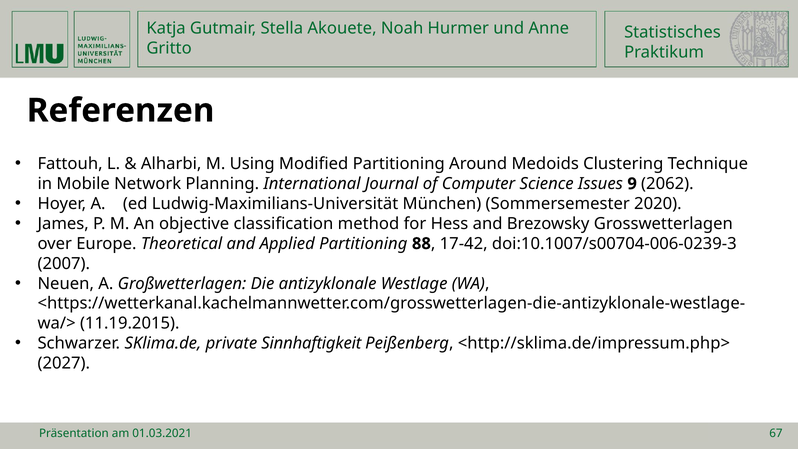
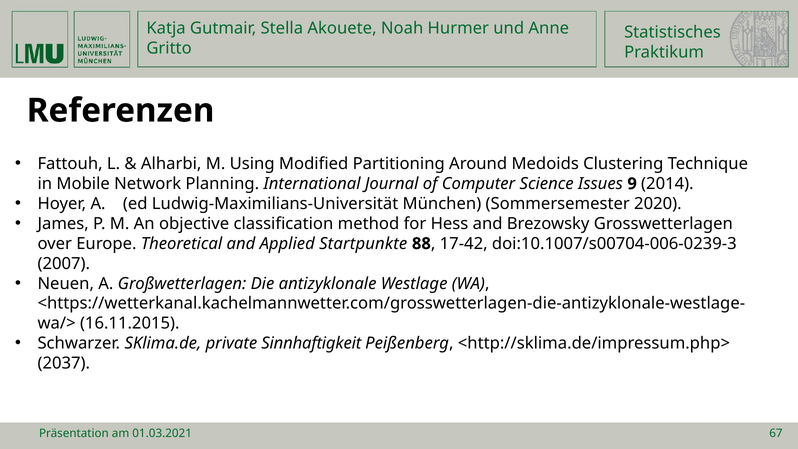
2062: 2062 -> 2014
Applied Partitioning: Partitioning -> Startpunkte
11.19.2015: 11.19.2015 -> 16.11.2015
2027: 2027 -> 2037
